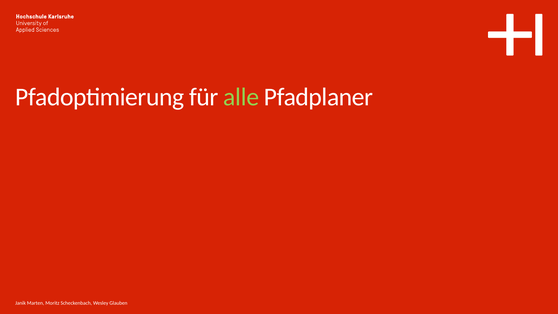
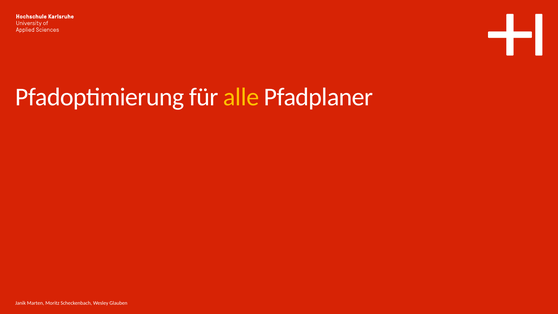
alle colour: light green -> yellow
